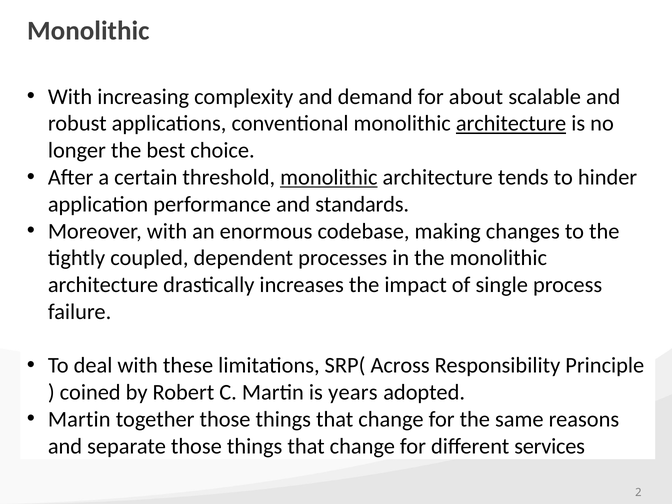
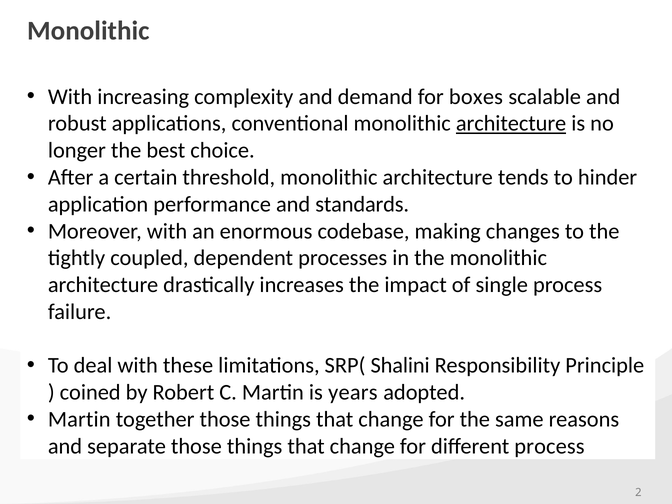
about: about -> boxes
monolithic at (329, 177) underline: present -> none
Across: Across -> Shalini
different services: services -> process
